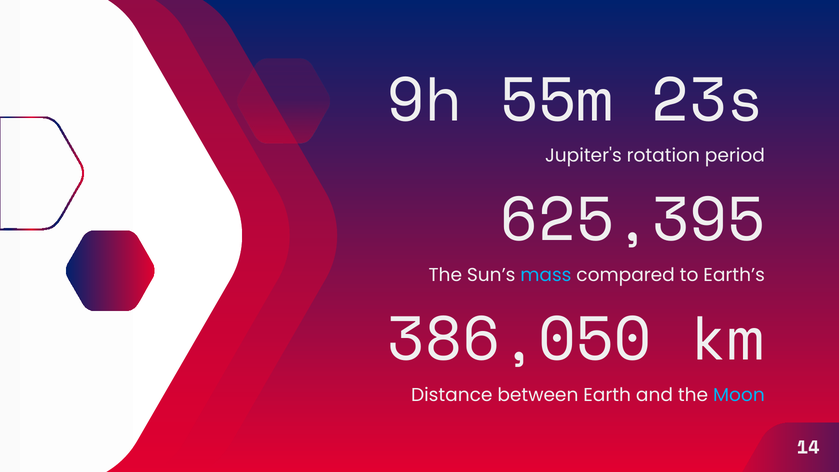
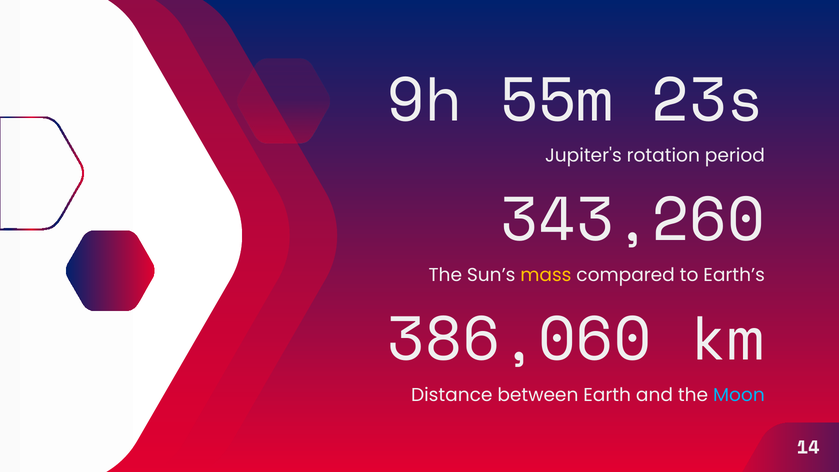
625,395: 625,395 -> 343,260
mass colour: light blue -> yellow
386,050: 386,050 -> 386,060
